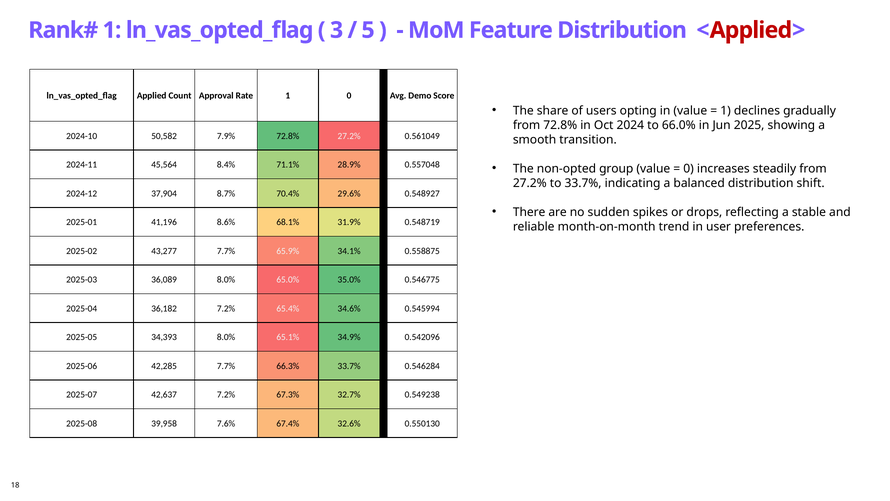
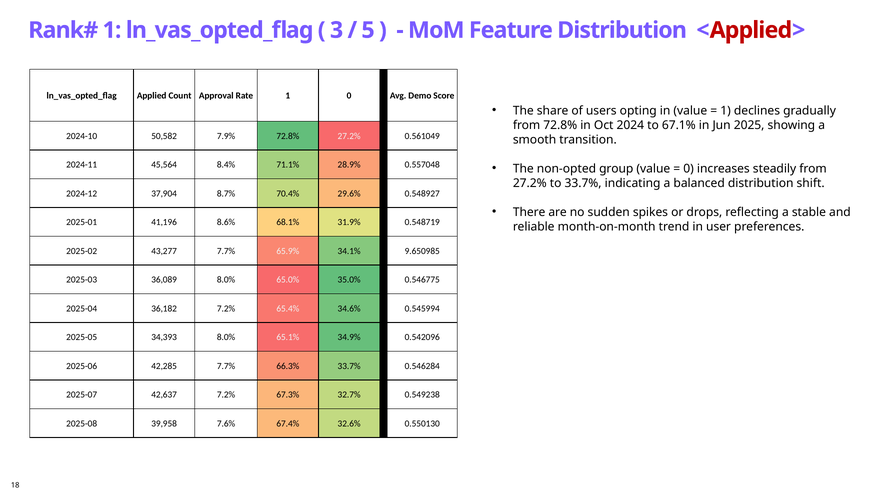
66.0%: 66.0% -> 67.1%
0.558875: 0.558875 -> 9.650985
